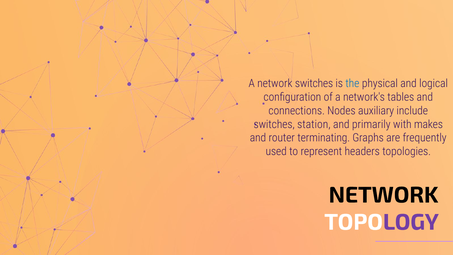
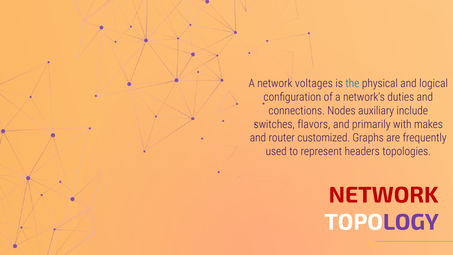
network switches: switches -> voltages
tables: tables -> duties
station: station -> flavors
terminating: terminating -> customized
NETWORK at (384, 195) colour: black -> red
